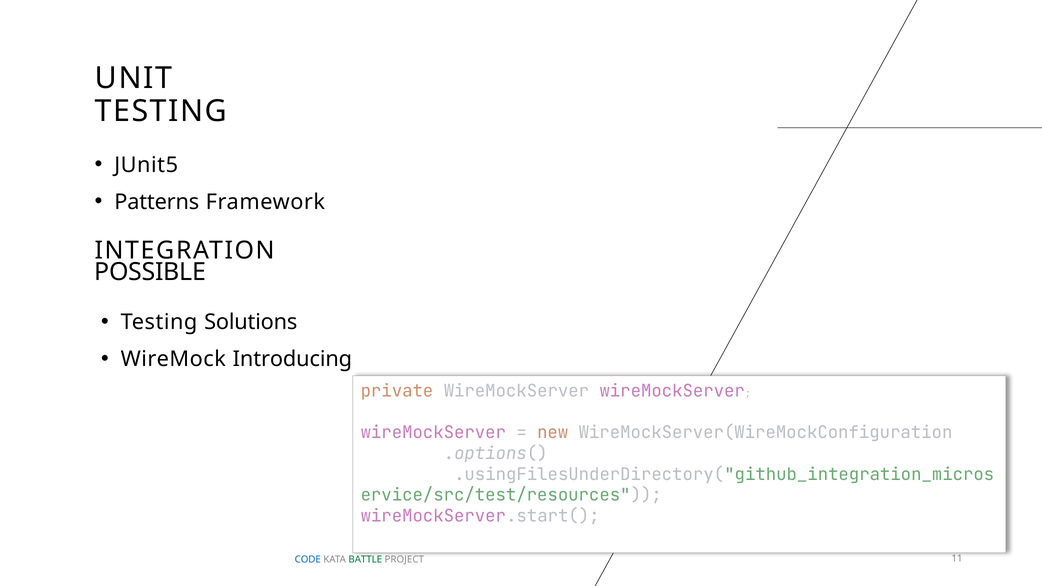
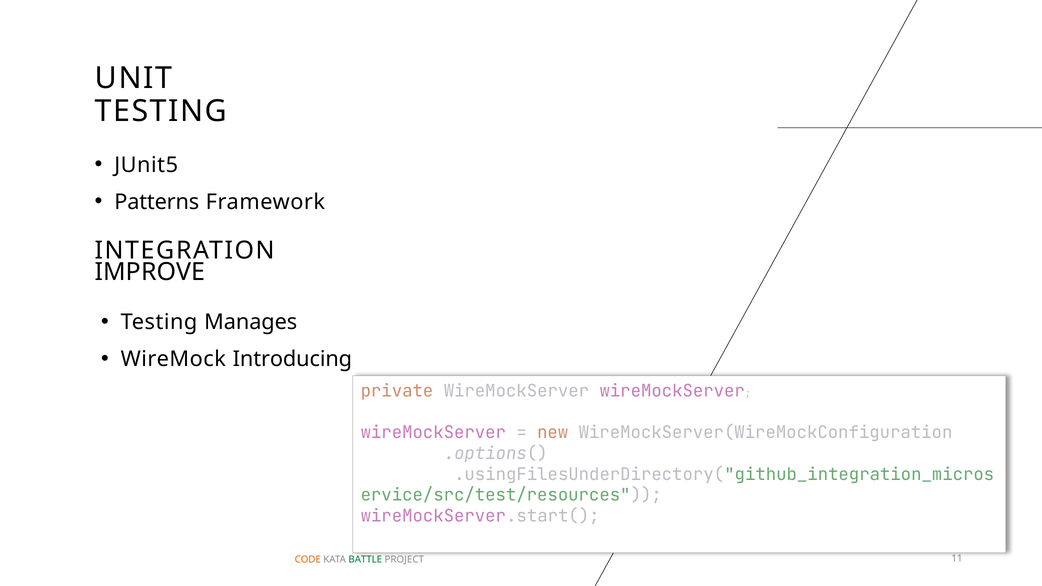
POSSIBLE: POSSIBLE -> IMPROVE
Solutions: Solutions -> Manages
CODE colour: blue -> orange
